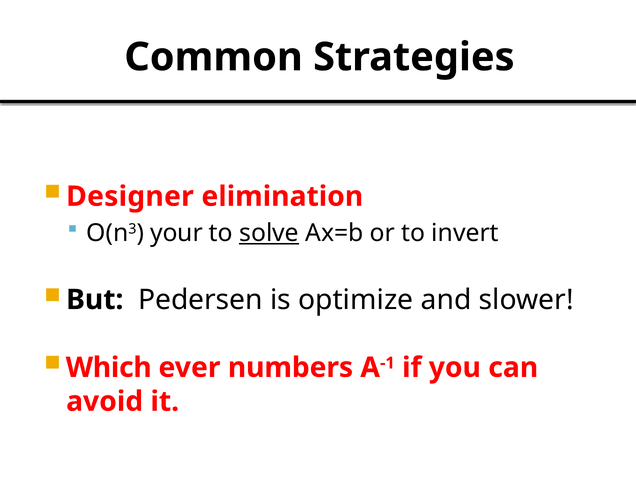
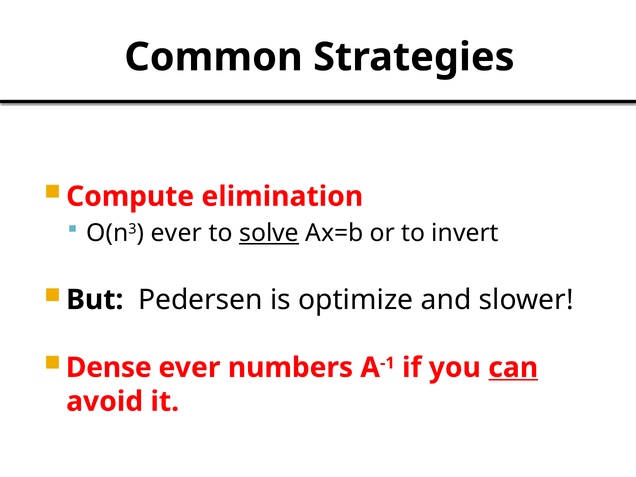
Designer: Designer -> Compute
O(n3 your: your -> ever
Which: Which -> Dense
can underline: none -> present
